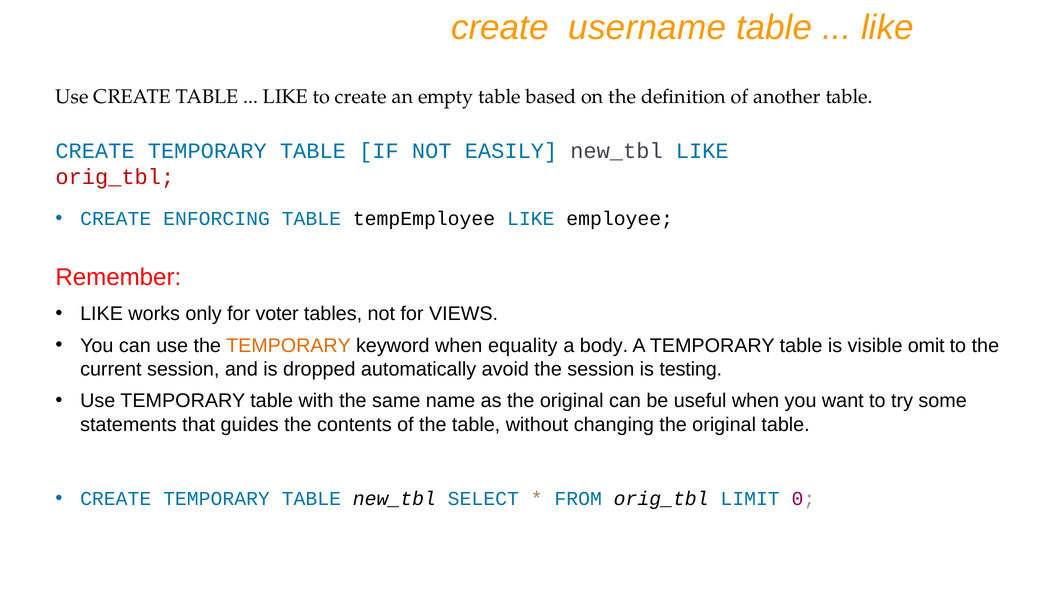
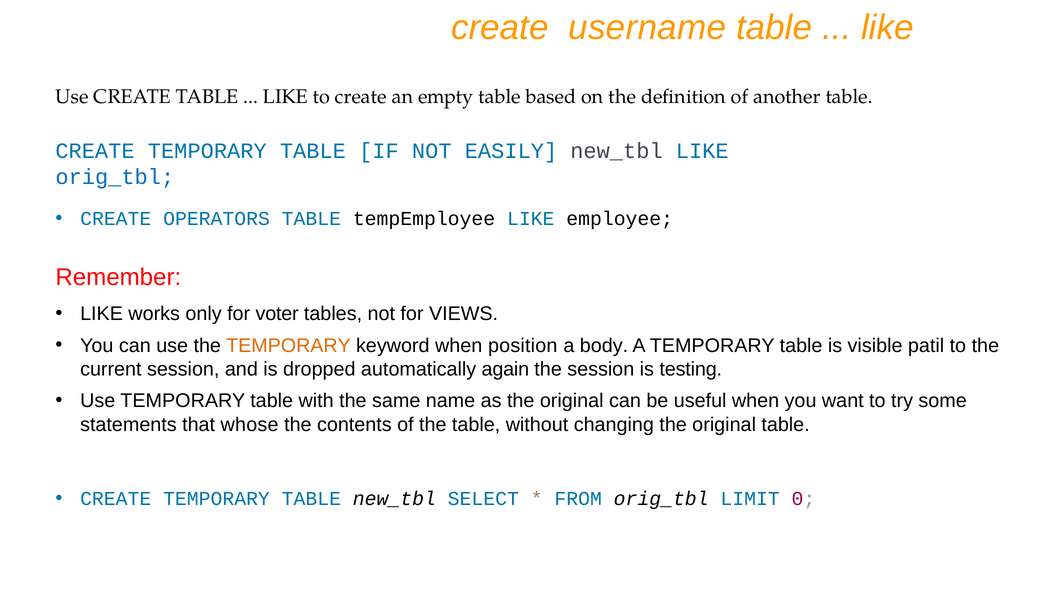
orig_tbl at (115, 177) colour: red -> blue
ENFORCING: ENFORCING -> OPERATORS
equality: equality -> position
omit: omit -> patil
avoid: avoid -> again
guides: guides -> whose
